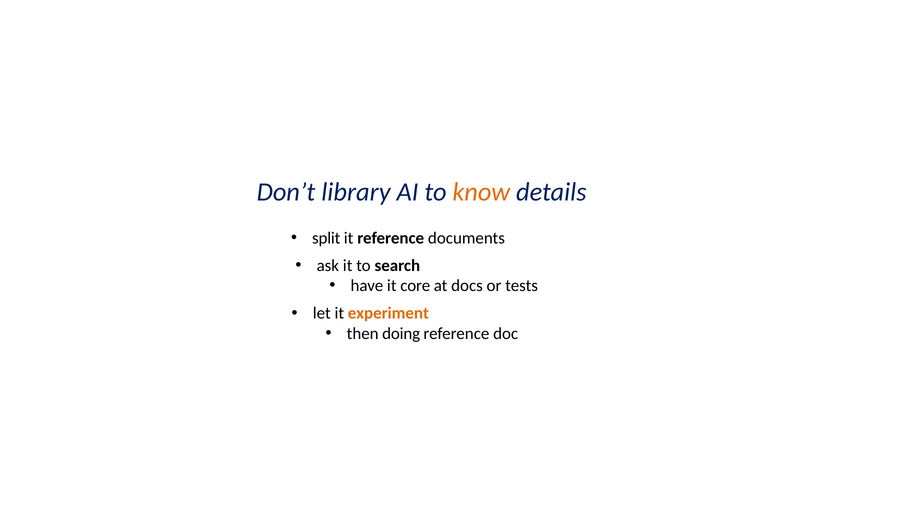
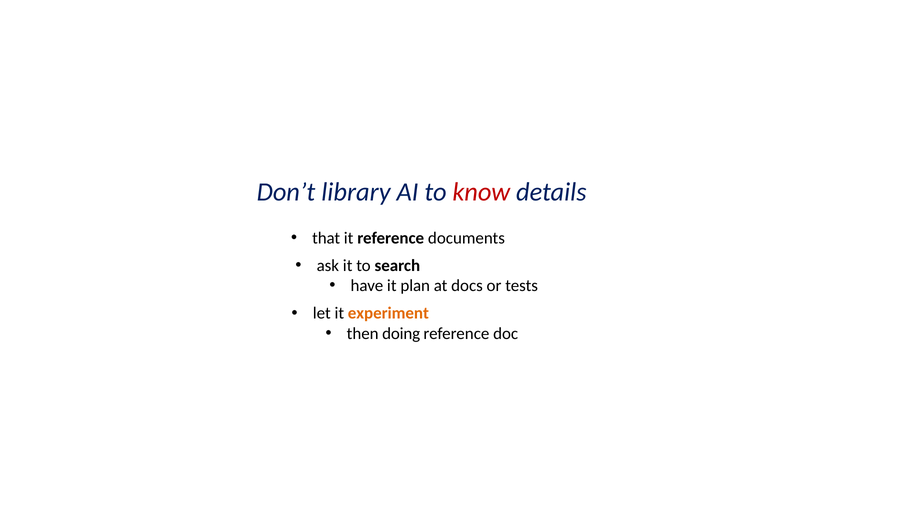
know colour: orange -> red
split: split -> that
core: core -> plan
